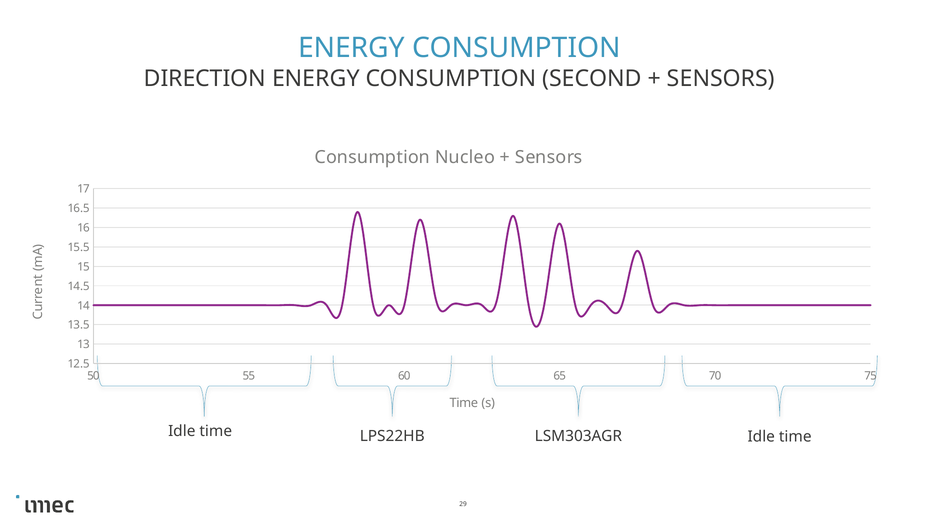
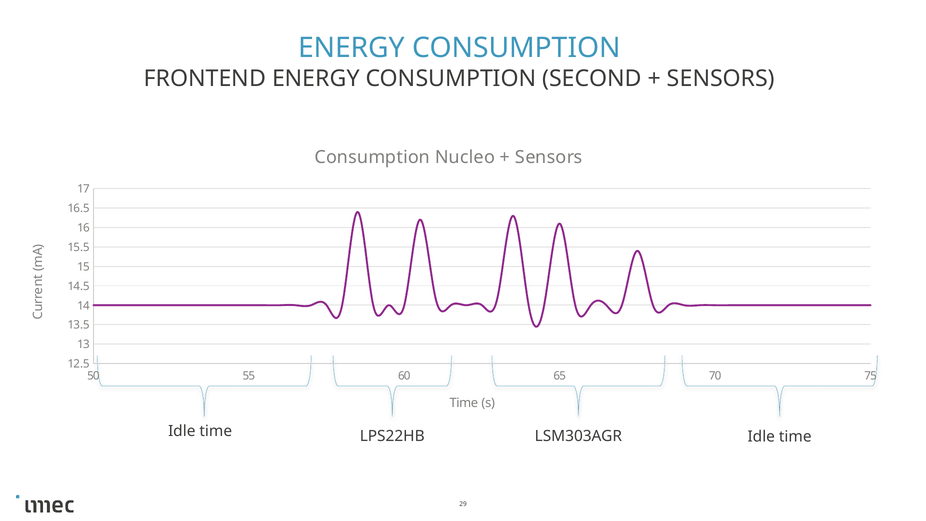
DIRECTION: DIRECTION -> FRONTEND
